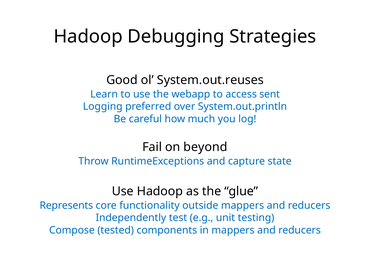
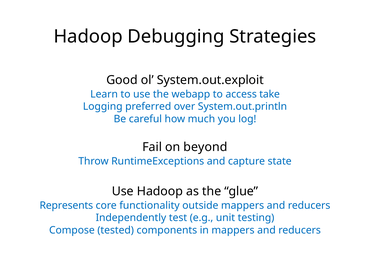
System.out.reuses: System.out.reuses -> System.out.exploit
sent: sent -> take
